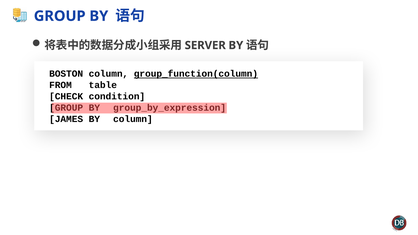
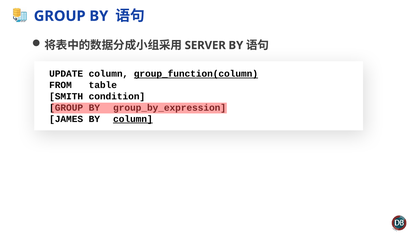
BOSTON: BOSTON -> UPDATE
CHECK: CHECK -> SMITH
column at (133, 119) underline: none -> present
